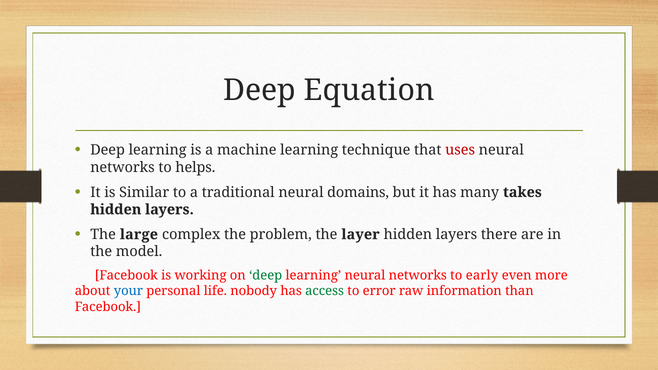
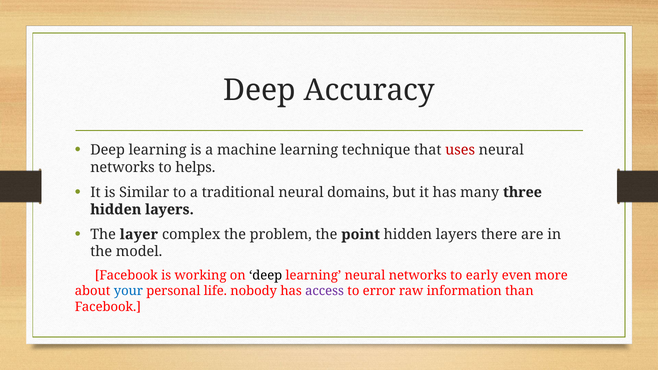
Equation: Equation -> Accuracy
takes: takes -> three
large: large -> layer
layer: layer -> point
deep at (266, 276) colour: green -> black
access colour: green -> purple
